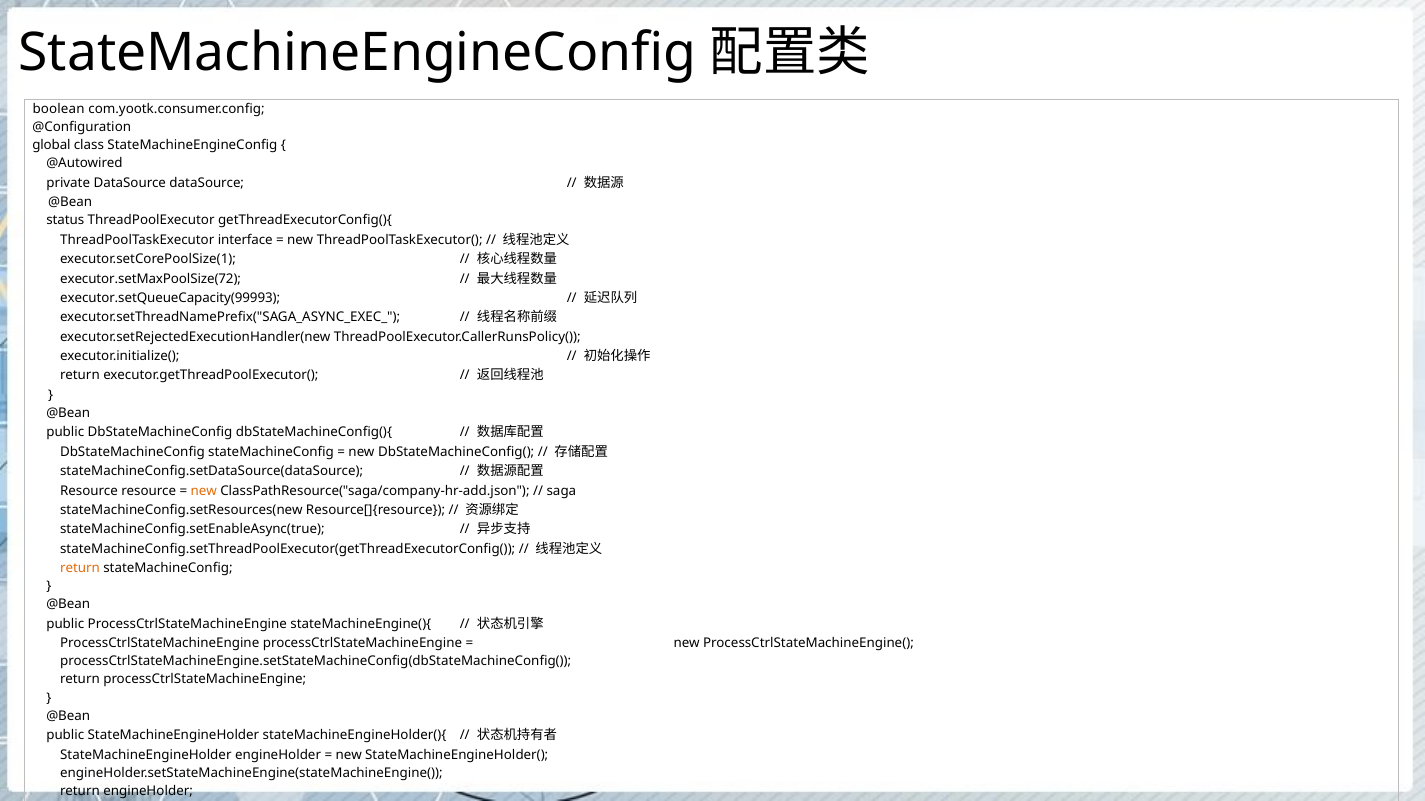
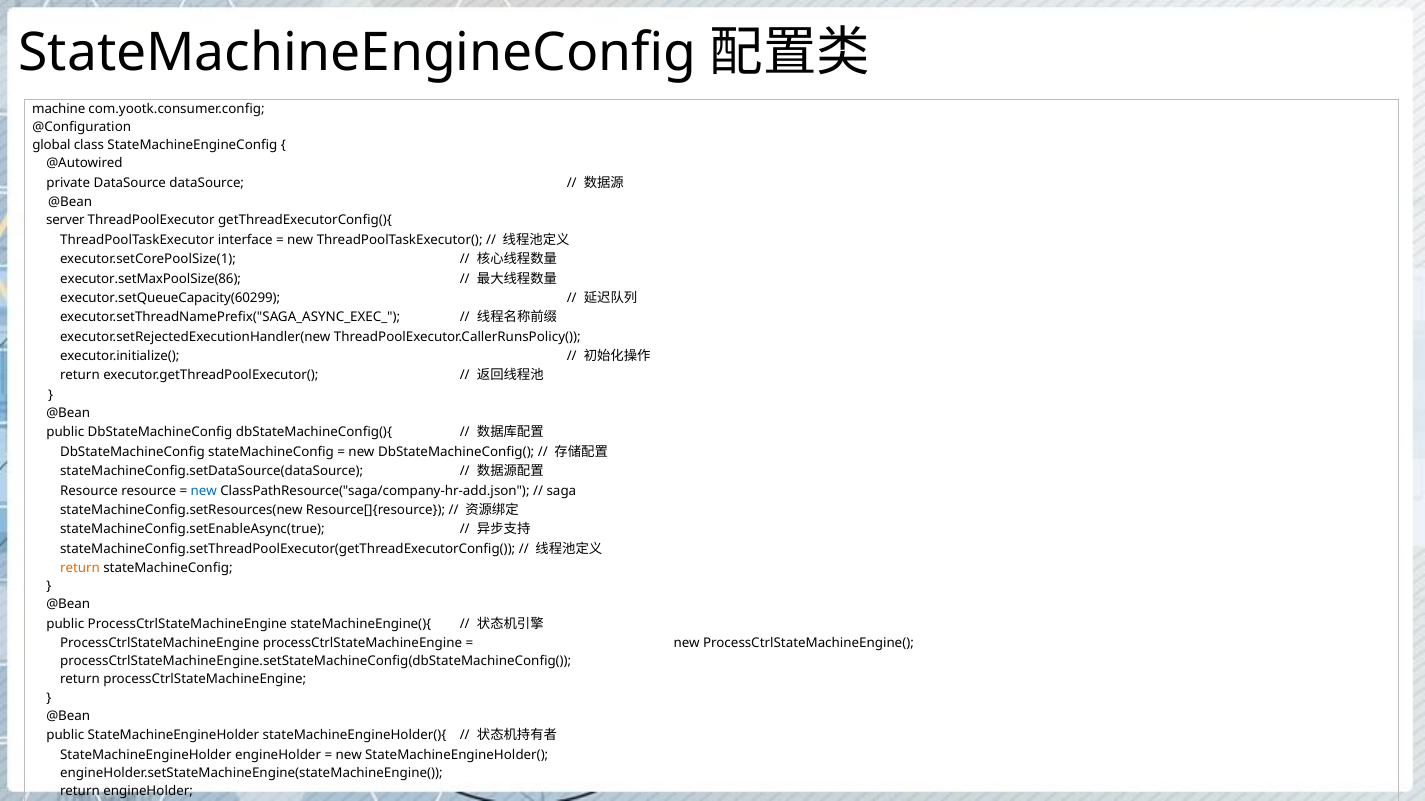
boolean: boolean -> machine
status: status -> server
executor.setMaxPoolSize(72: executor.setMaxPoolSize(72 -> executor.setMaxPoolSize(86
executor.setQueueCapacity(99993: executor.setQueueCapacity(99993 -> executor.setQueueCapacity(60299
new at (204, 491) colour: orange -> blue
